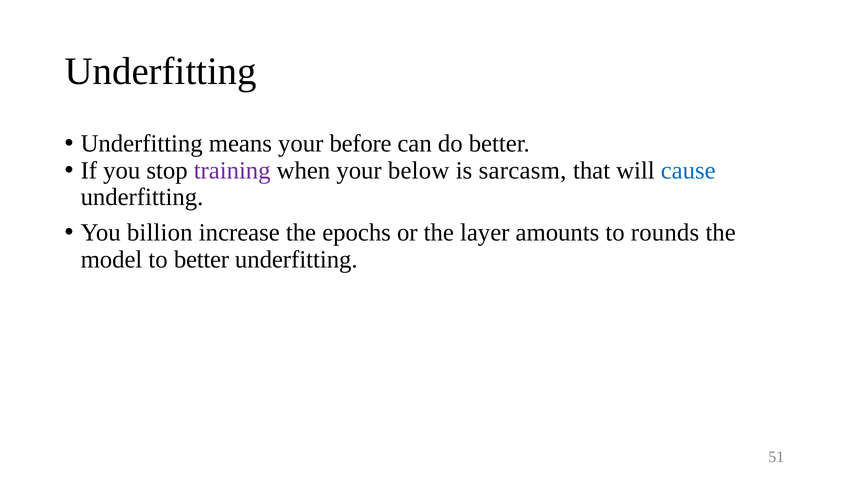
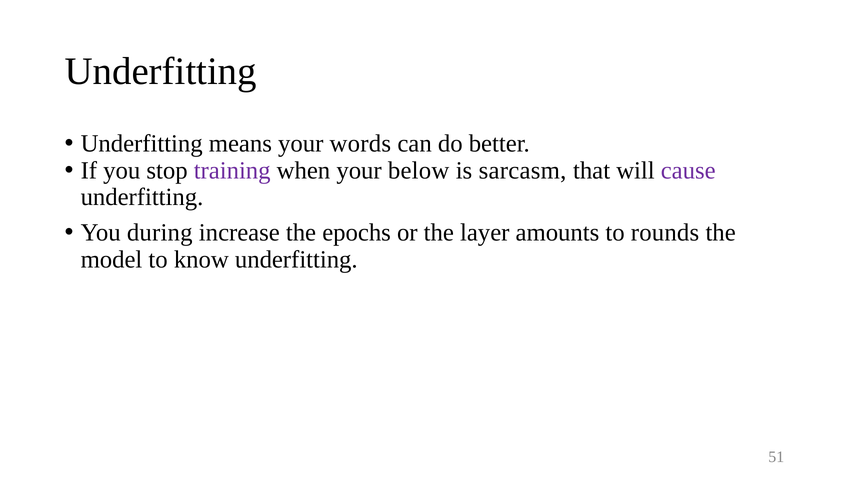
before: before -> words
cause colour: blue -> purple
billion: billion -> during
to better: better -> know
